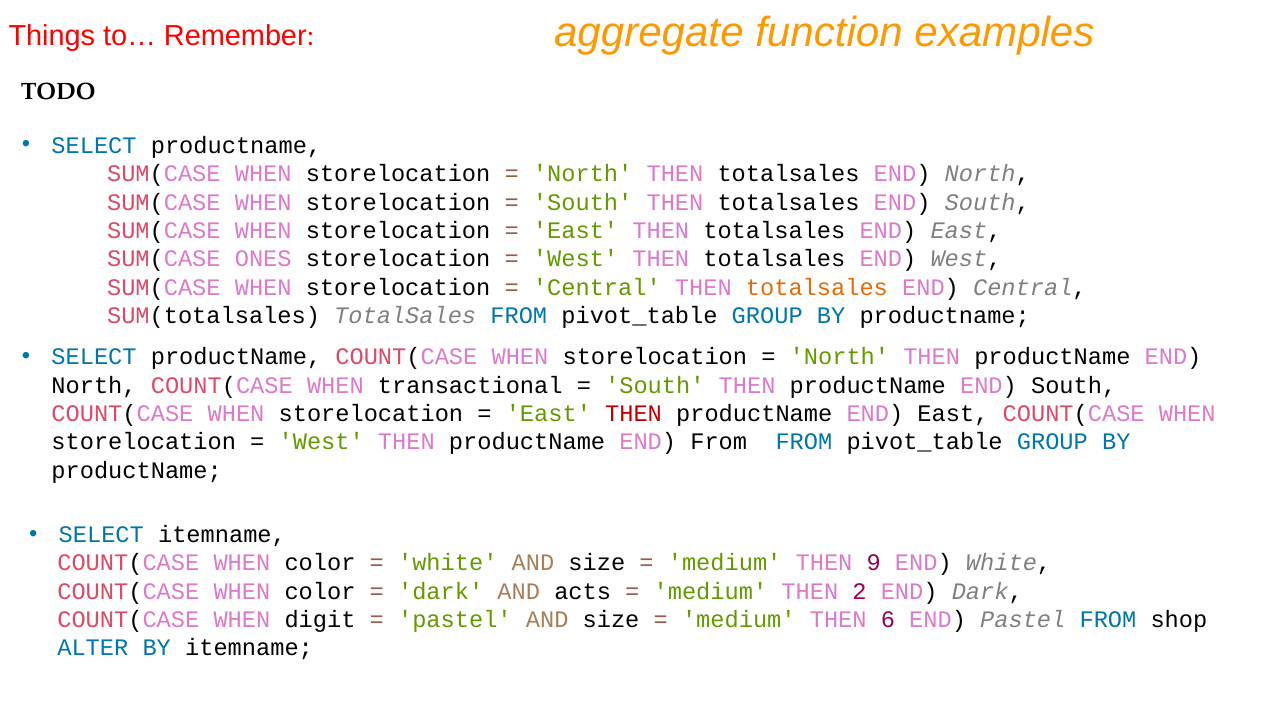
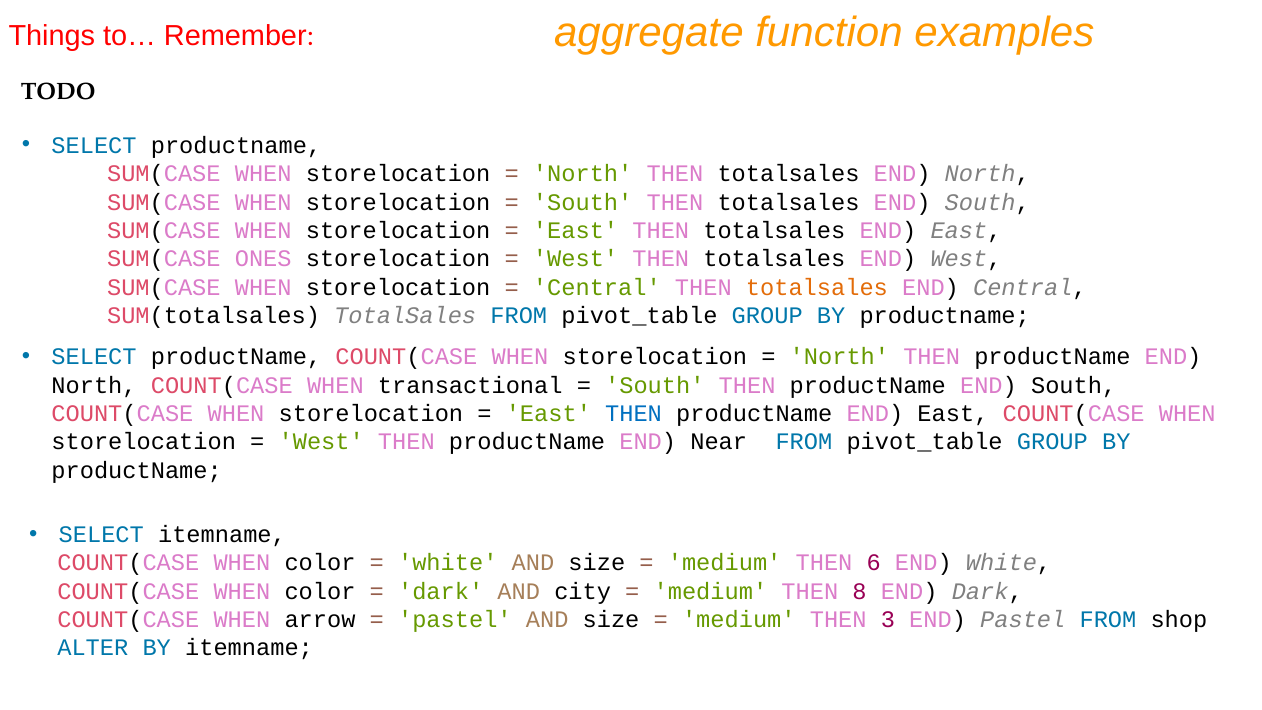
THEN at (634, 414) colour: red -> blue
END From: From -> Near
9: 9 -> 6
acts: acts -> city
2: 2 -> 8
digit: digit -> arrow
6: 6 -> 3
